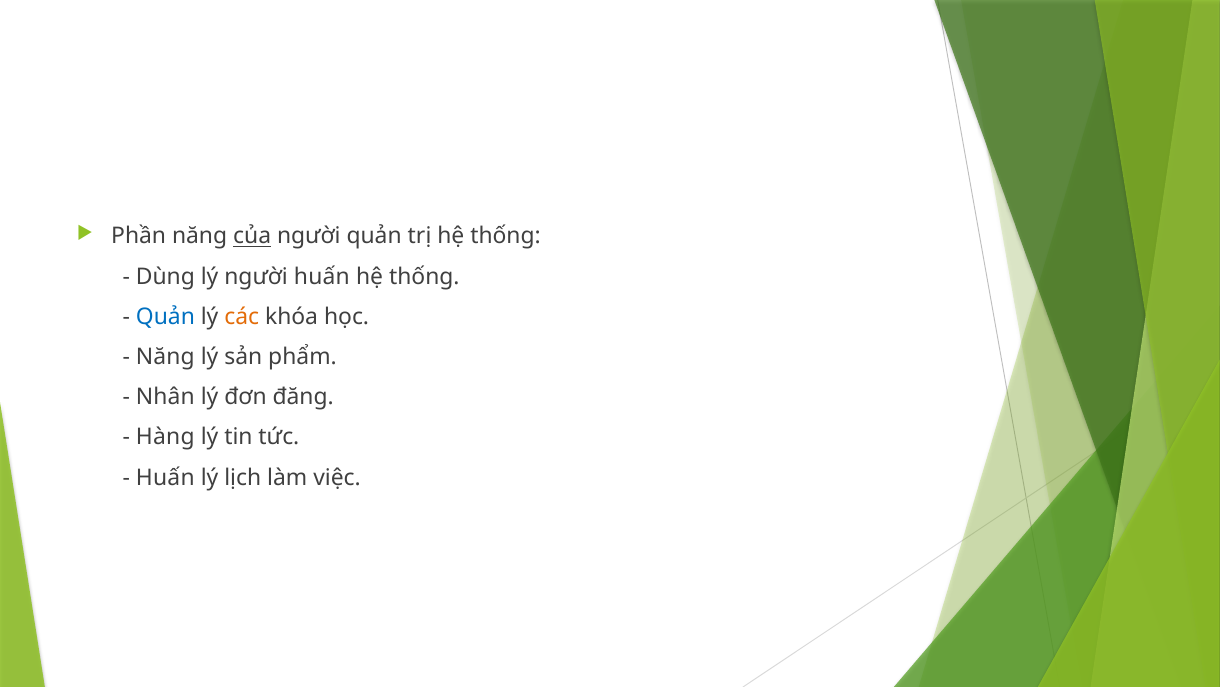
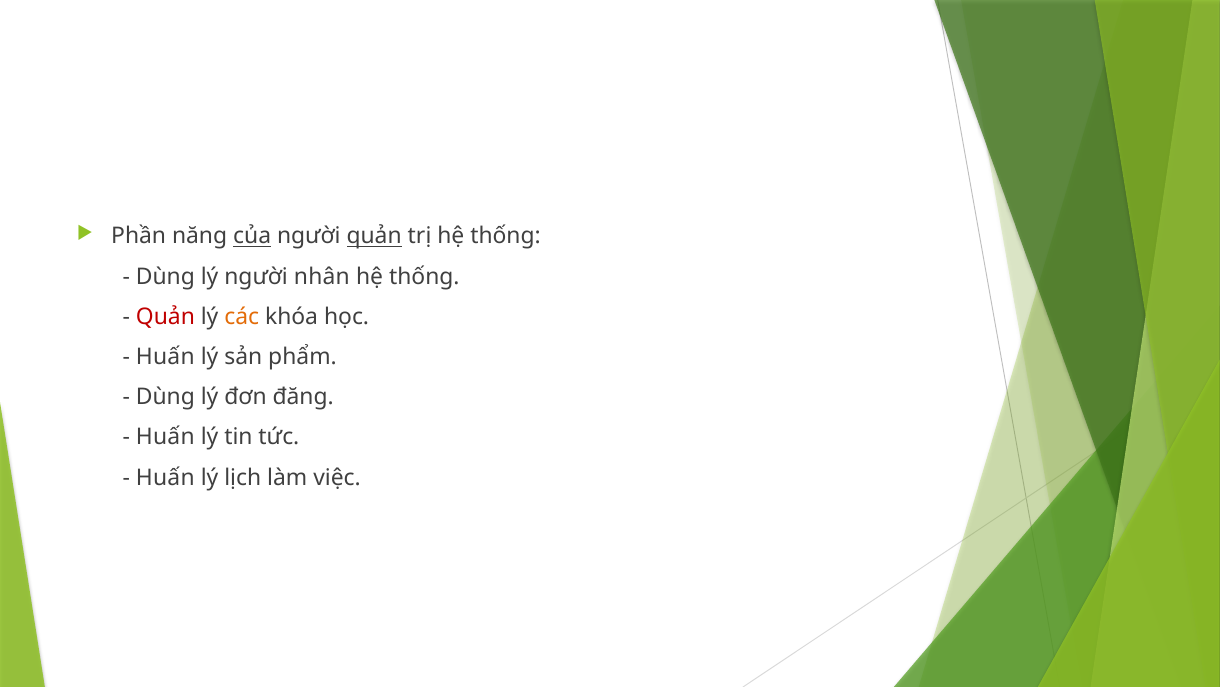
quản at (374, 236) underline: none -> present
người huấn: huấn -> nhân
Quản at (165, 316) colour: blue -> red
Năng at (165, 357): Năng -> Huấn
Nhân at (165, 397): Nhân -> Dùng
Hàng at (165, 437): Hàng -> Huấn
